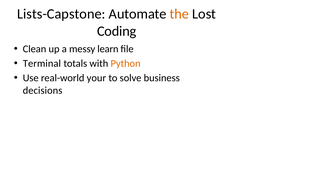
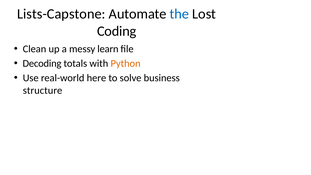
the colour: orange -> blue
Terminal: Terminal -> Decoding
your: your -> here
decisions: decisions -> structure
